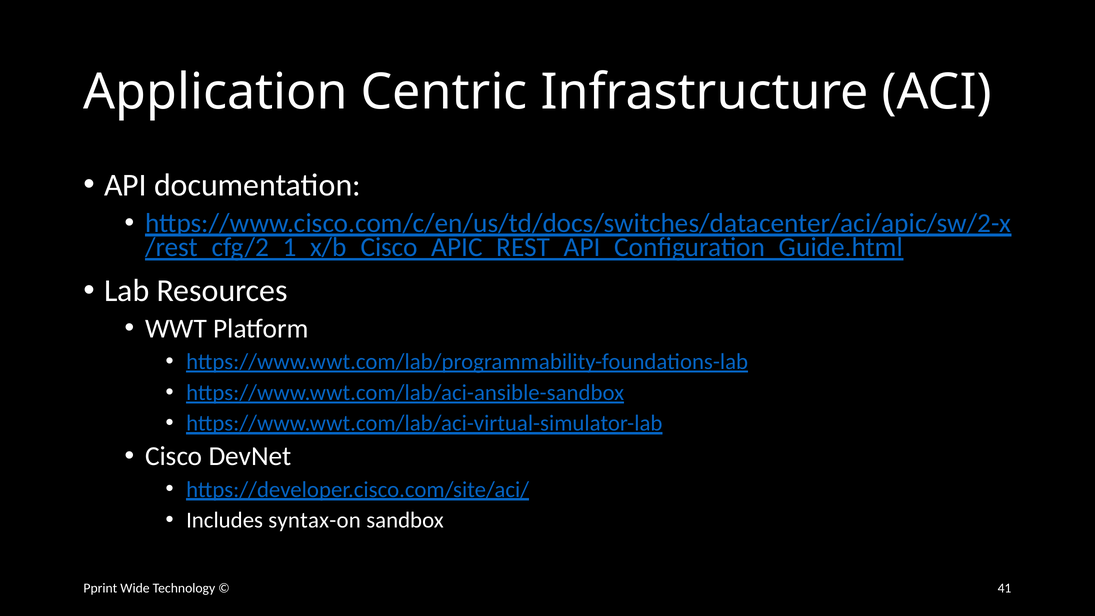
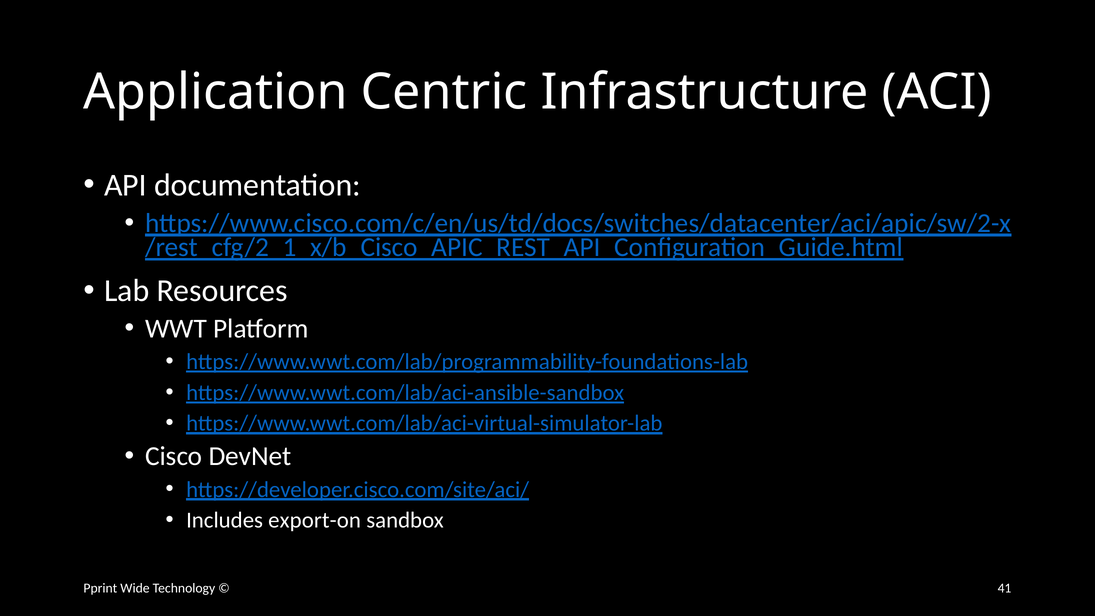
syntax-on: syntax-on -> export-on
